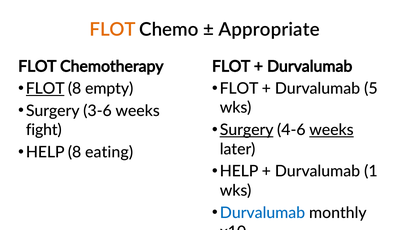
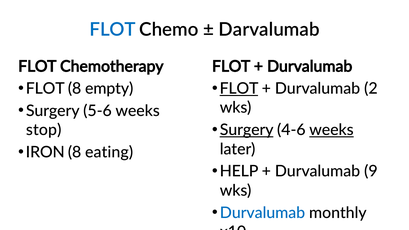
FLOT at (113, 30) colour: orange -> blue
Appropriate: Appropriate -> Darvalumab
FLOT at (45, 89) underline: present -> none
FLOT at (239, 89) underline: none -> present
5: 5 -> 2
3-6: 3-6 -> 5-6
fight: fight -> stop
HELP at (45, 152): HELP -> IRON
1: 1 -> 9
